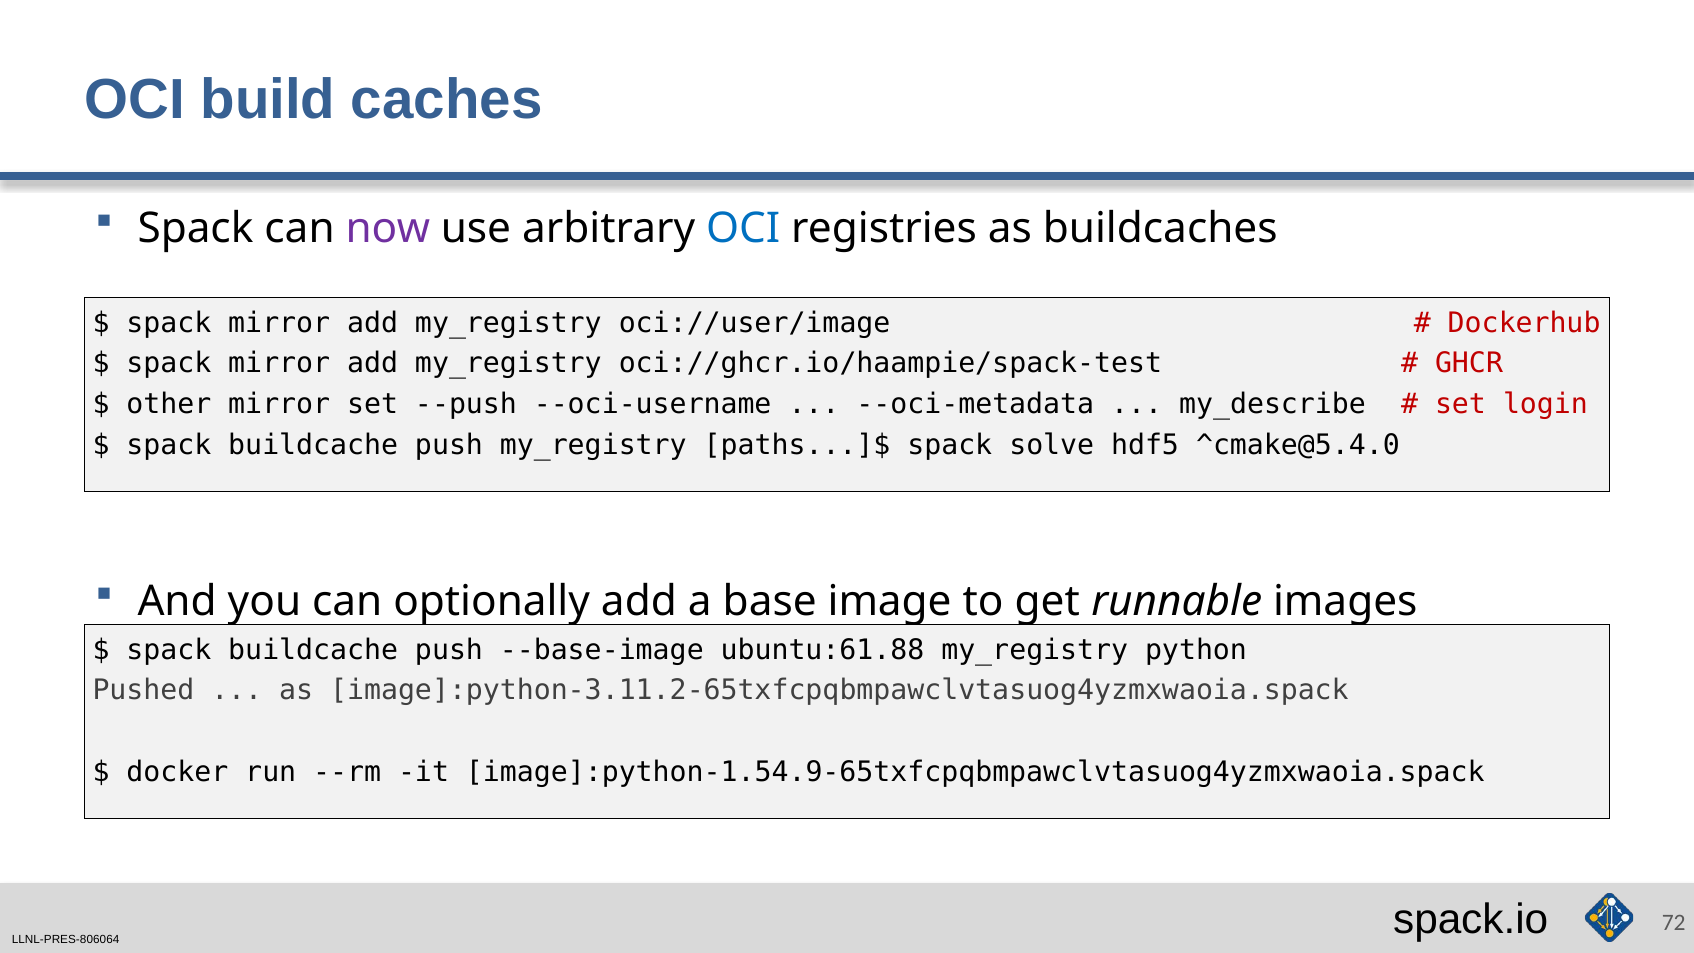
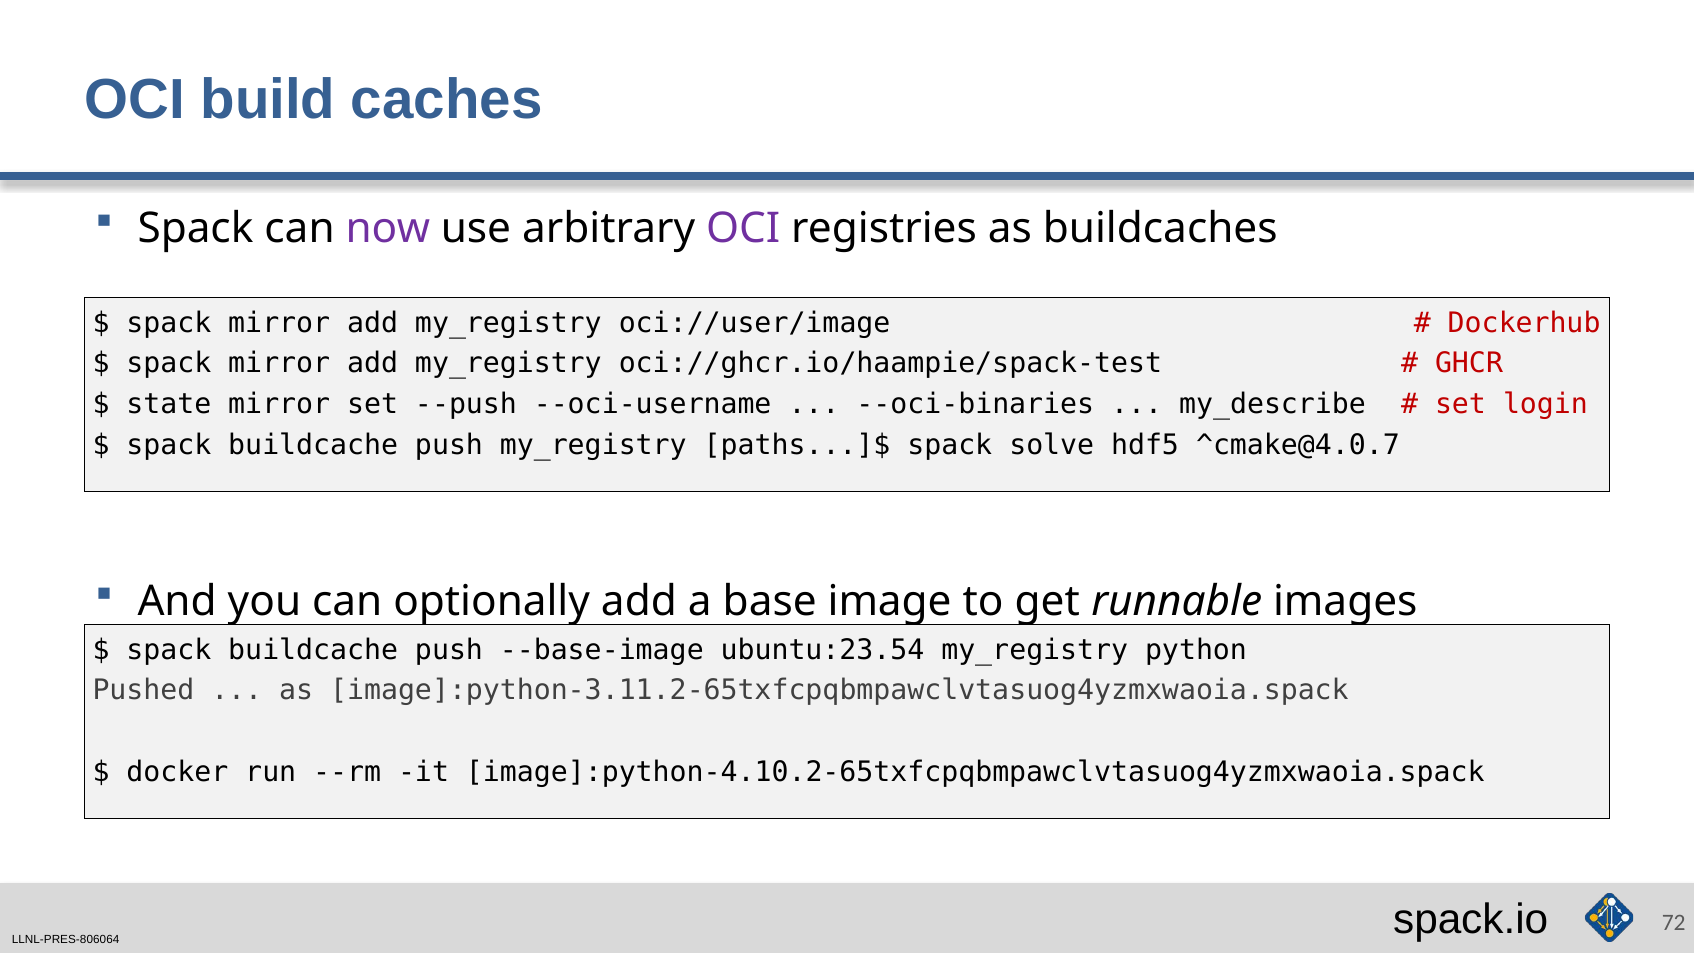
OCI at (743, 229) colour: blue -> purple
other: other -> state
--oci-metadata: --oci-metadata -> --oci-binaries
^cmake@5.4.0: ^cmake@5.4.0 -> ^cmake@4.0.7
ubuntu:61.88: ubuntu:61.88 -> ubuntu:23.54
image]:python-1.54.9-65txfcpqbmpawclvtasuog4yzmxwaoia.spack: image]:python-1.54.9-65txfcpqbmpawclvtasuog4yzmxwaoia.spack -> image]:python-4.10.2-65txfcpqbmpawclvtasuog4yzmxwaoia.spack
